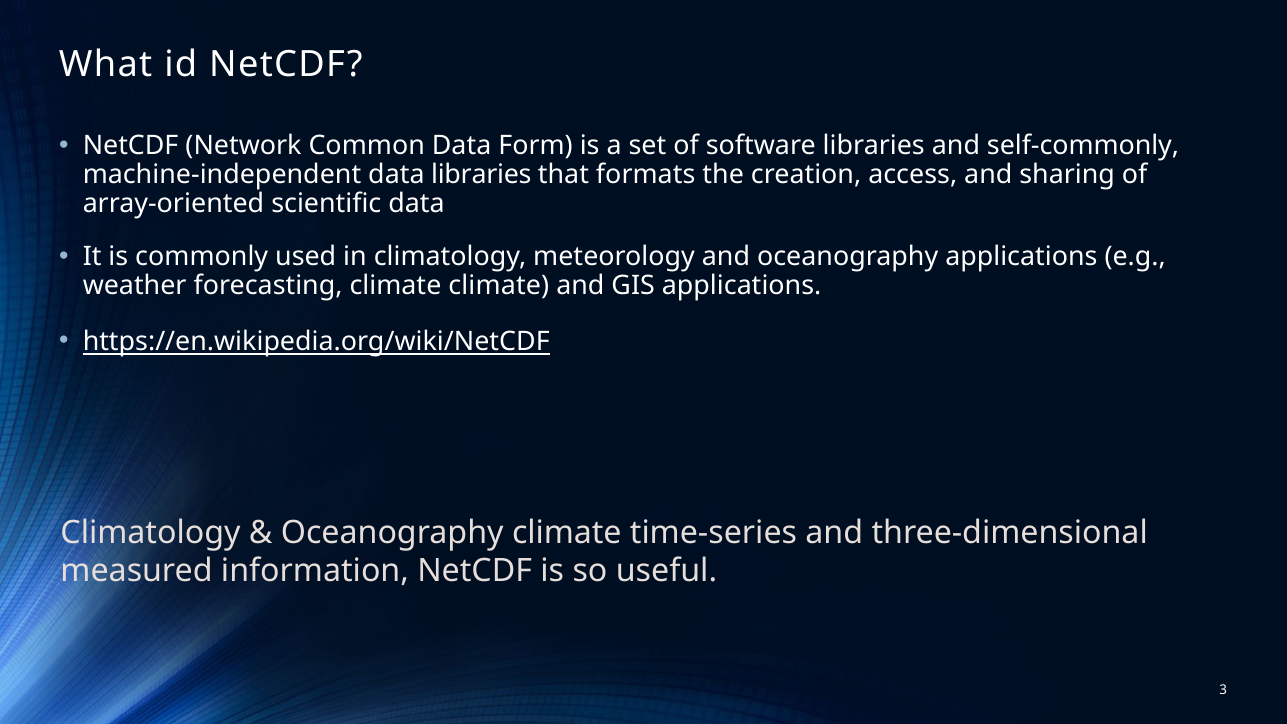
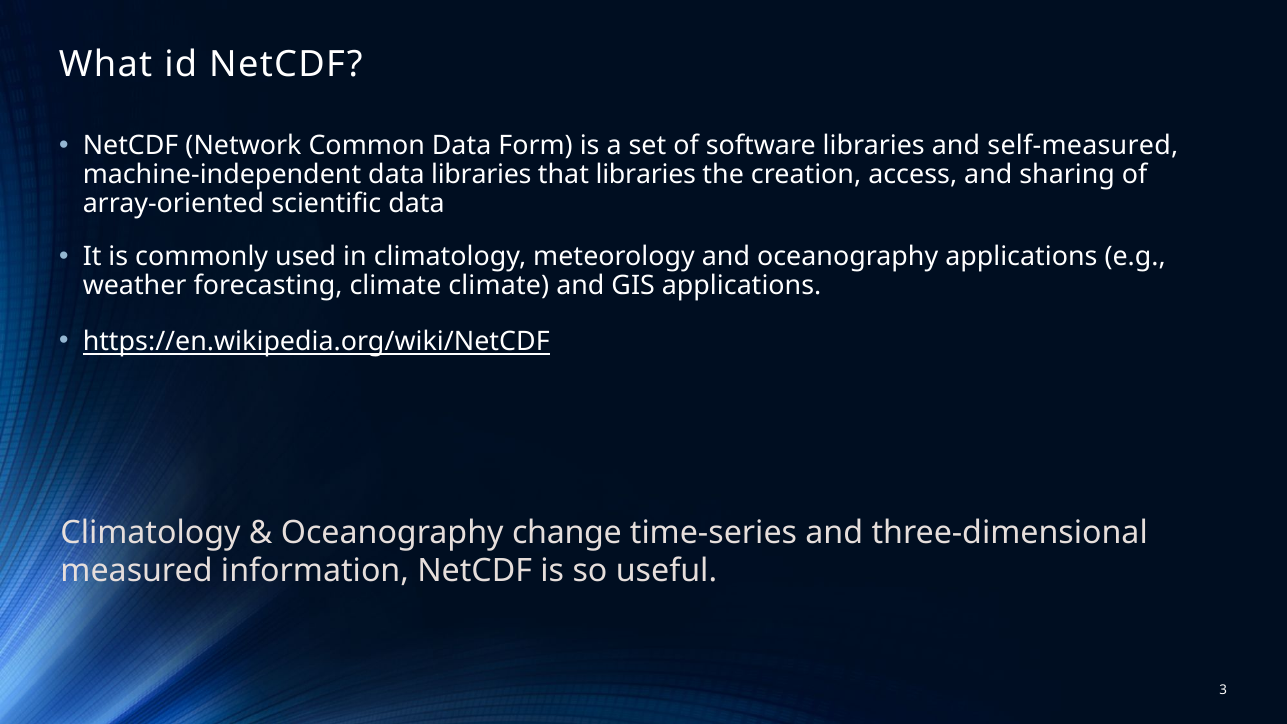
self-commonly: self-commonly -> self-measured
that formats: formats -> libraries
Oceanography climate: climate -> change
